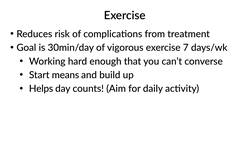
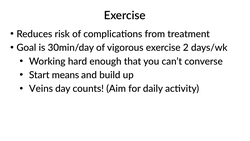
7: 7 -> 2
Helps: Helps -> Veins
